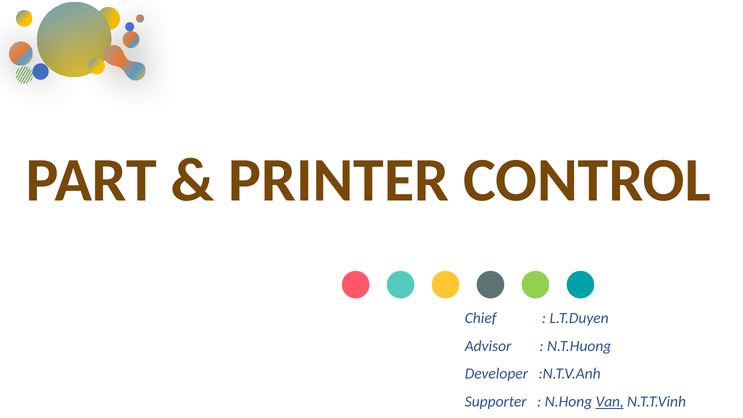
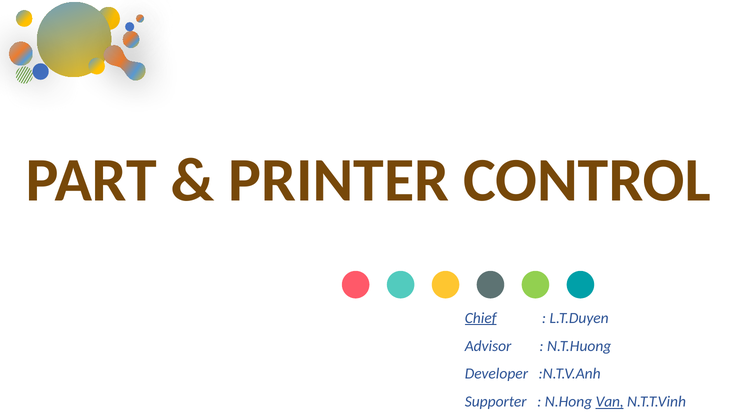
Chief underline: none -> present
